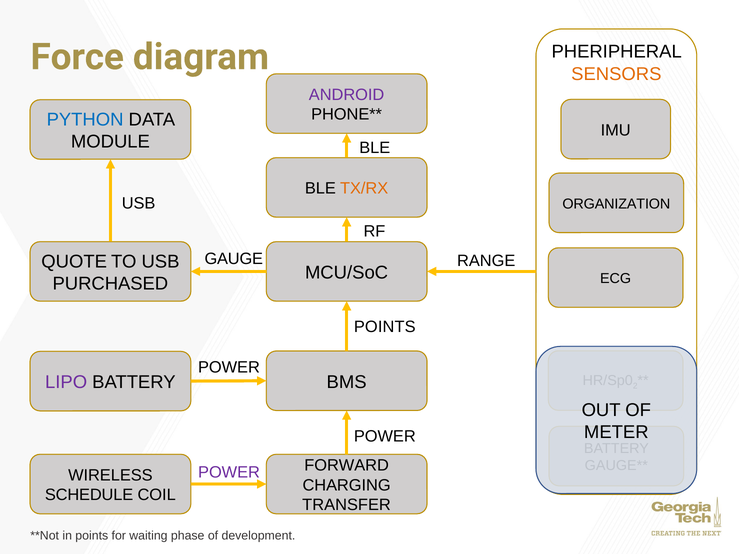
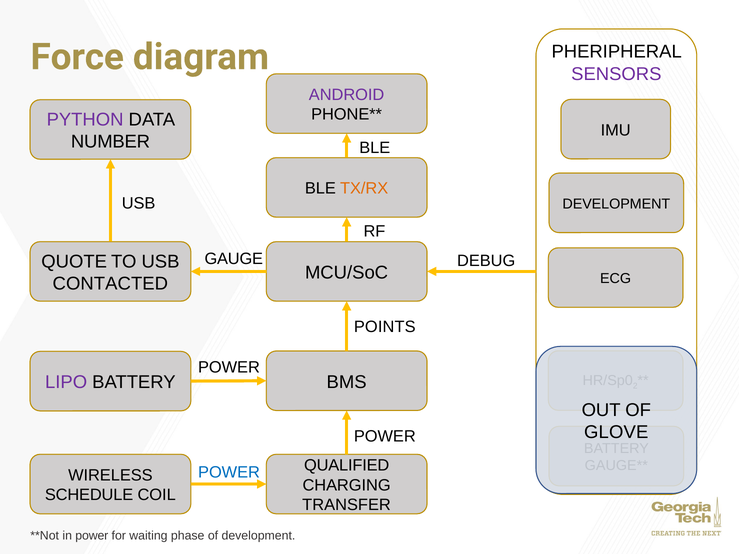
SENSORS colour: orange -> purple
PYTHON colour: blue -> purple
MODULE: MODULE -> NUMBER
ORGANIZATION at (616, 204): ORGANIZATION -> DEVELOPMENT
RANGE: RANGE -> DEBUG
PURCHASED: PURCHASED -> CONTACTED
METER: METER -> GLOVE
FORWARD: FORWARD -> QUALIFIED
POWER at (229, 473) colour: purple -> blue
in points: points -> power
